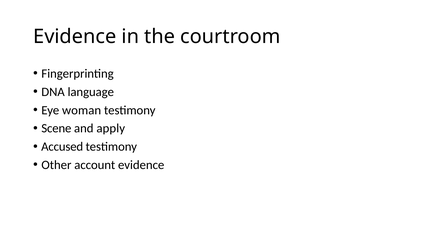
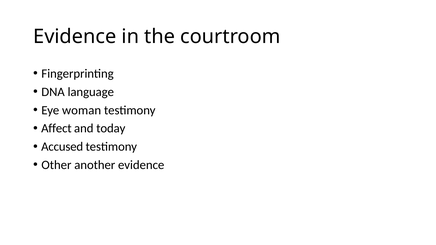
Scene: Scene -> Affect
apply: apply -> today
account: account -> another
